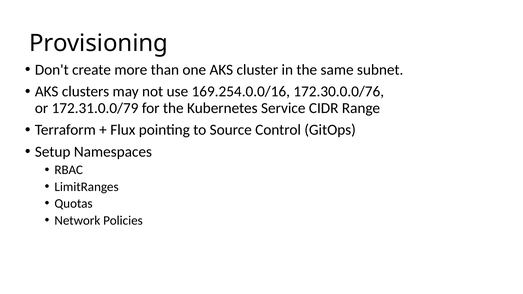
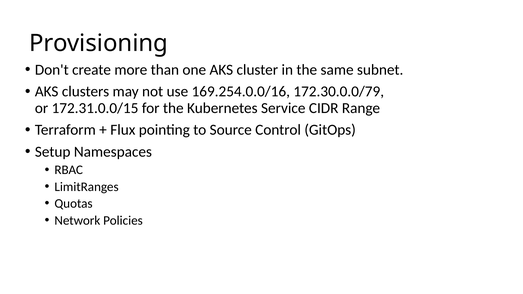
172.30.0.0/76: 172.30.0.0/76 -> 172.30.0.0/79
172.31.0.0/79: 172.31.0.0/79 -> 172.31.0.0/15
